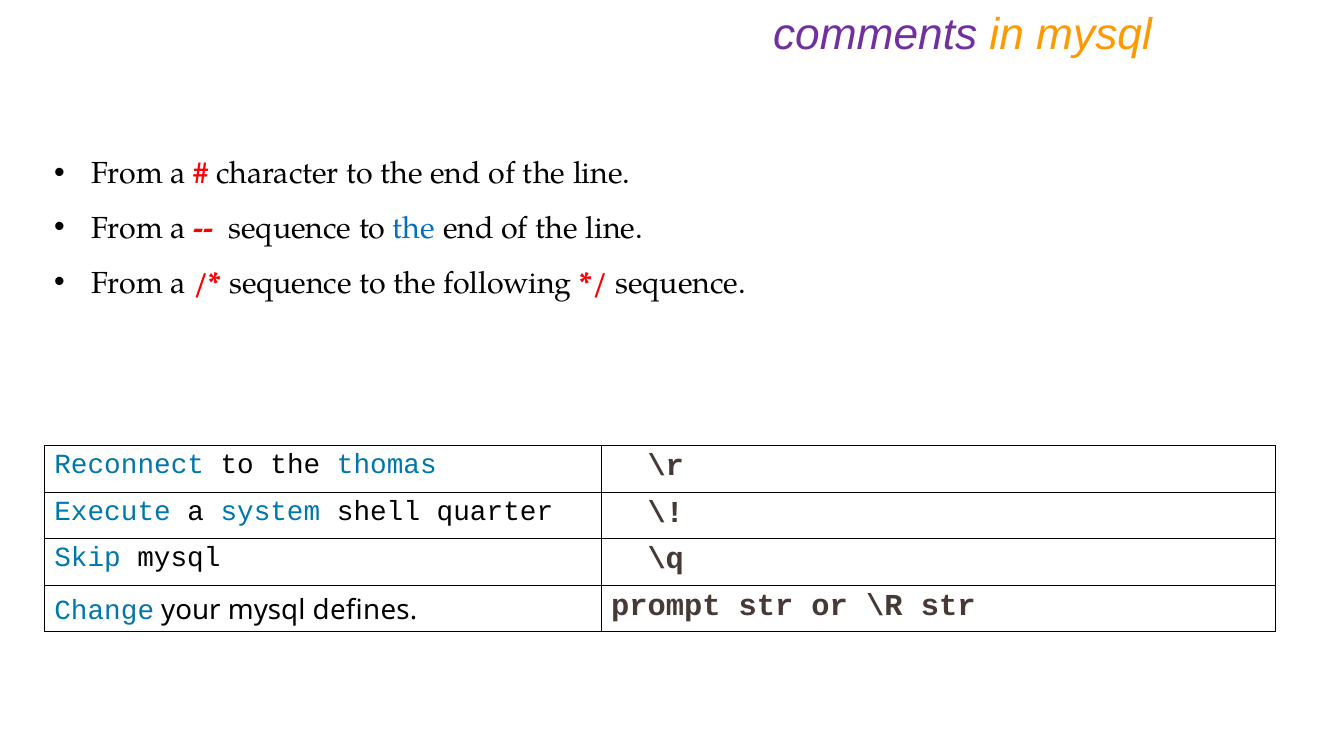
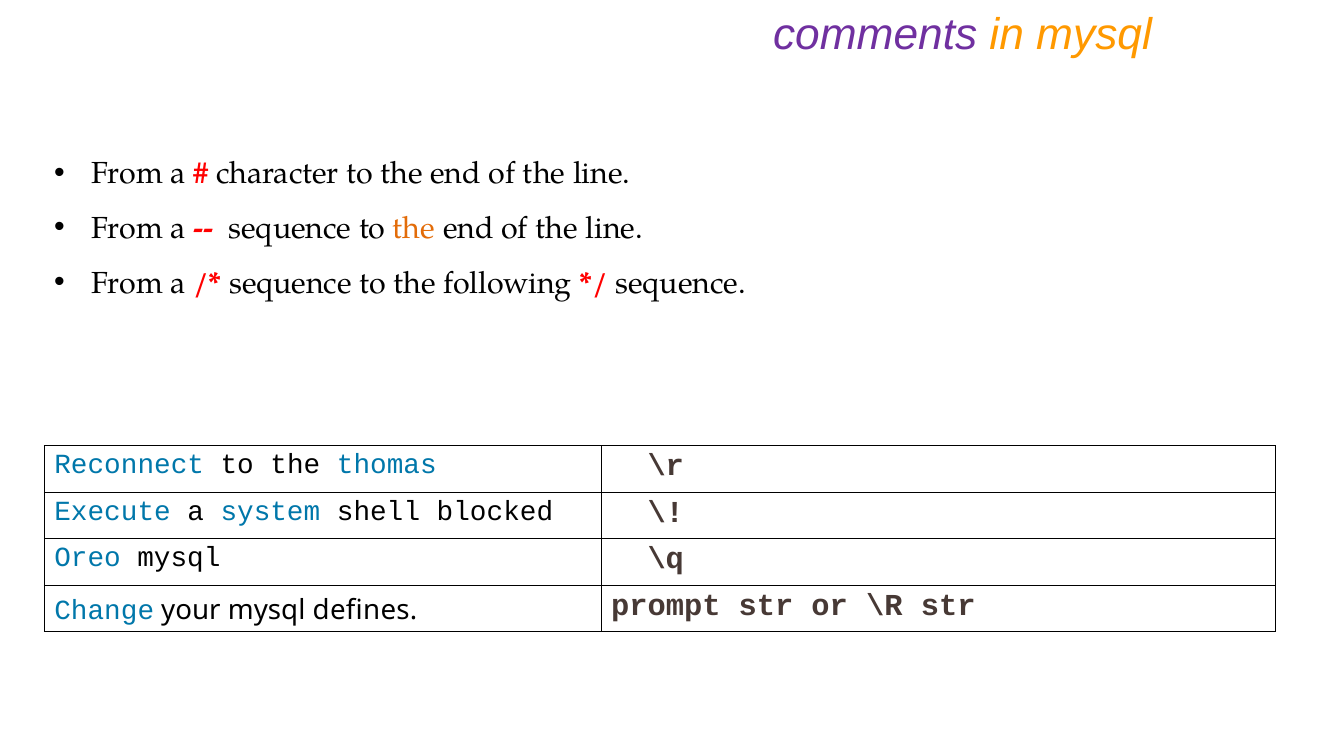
the at (414, 229) colour: blue -> orange
quarter: quarter -> blocked
Skip: Skip -> Oreo
